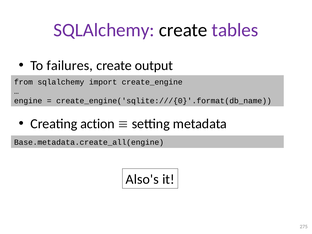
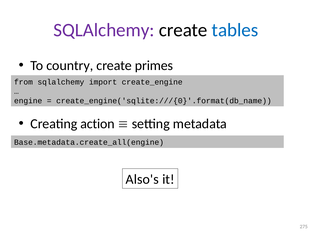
tables colour: purple -> blue
failures: failures -> country
output: output -> primes
